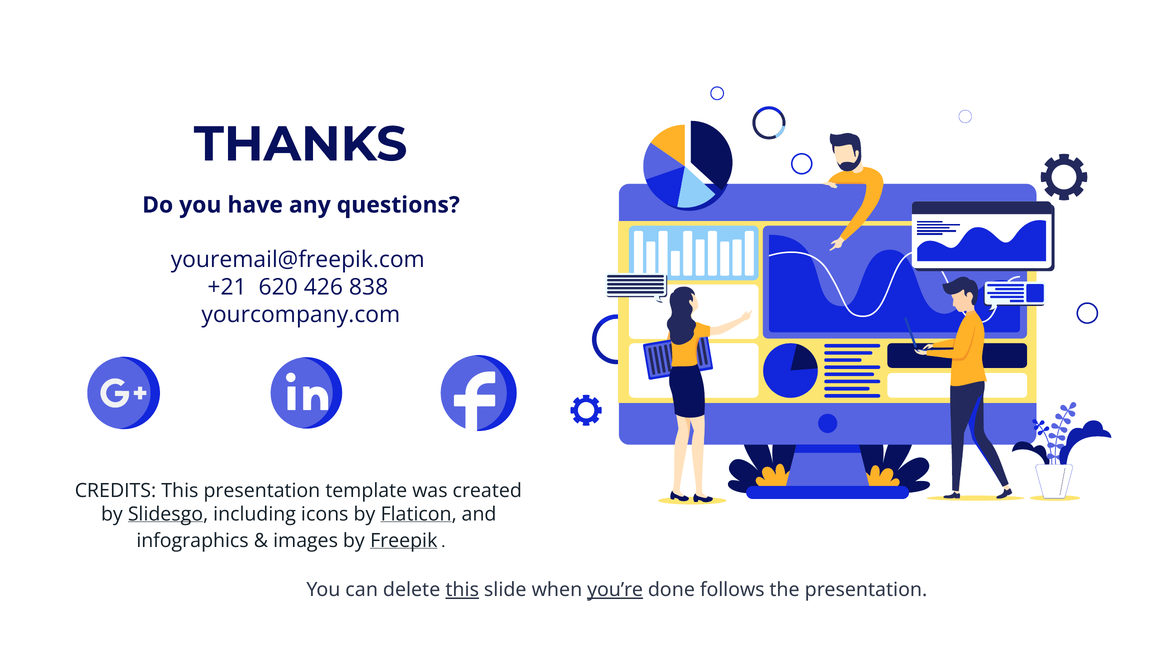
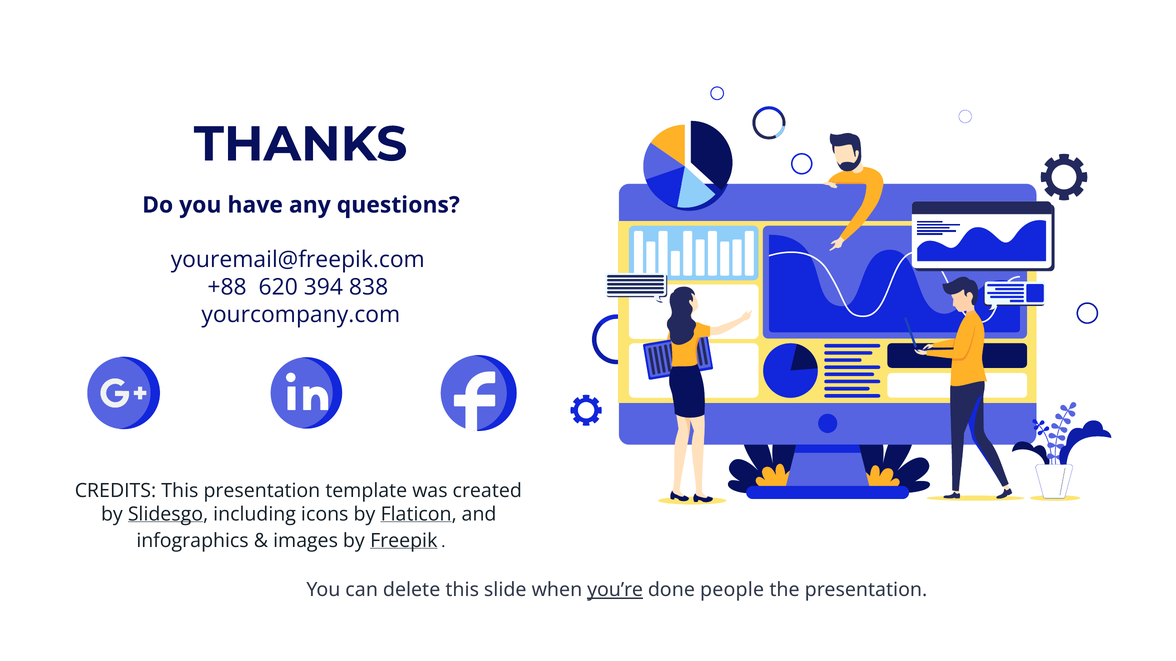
+21: +21 -> +88
426: 426 -> 394
this at (462, 590) underline: present -> none
follows: follows -> people
